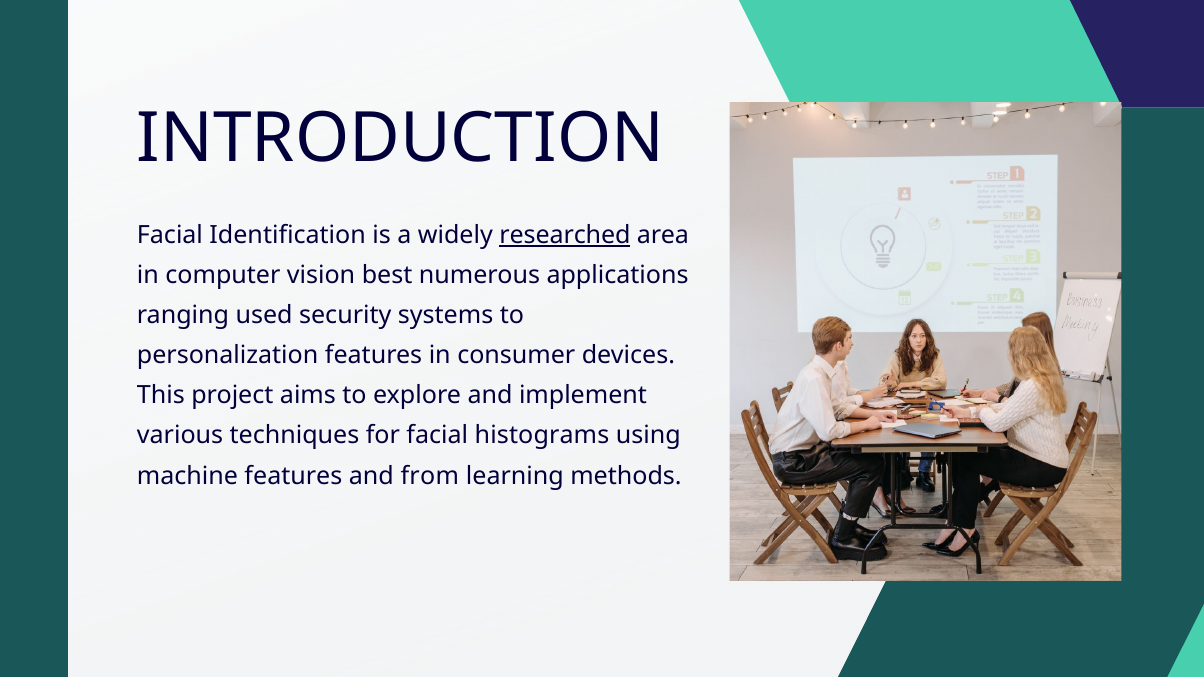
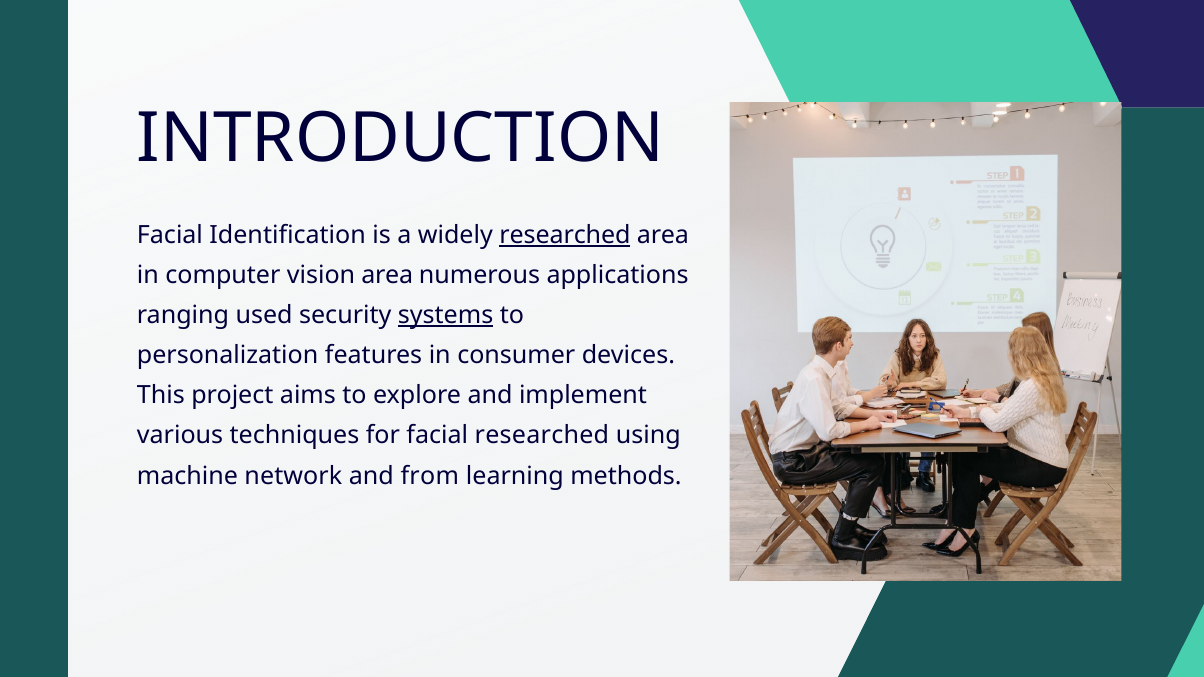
vision best: best -> area
systems underline: none -> present
facial histograms: histograms -> researched
machine features: features -> network
